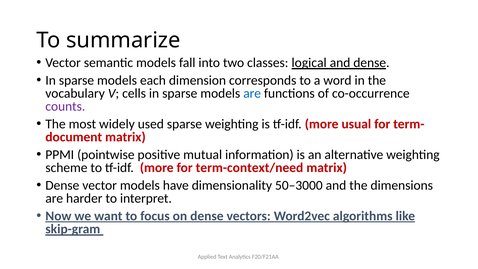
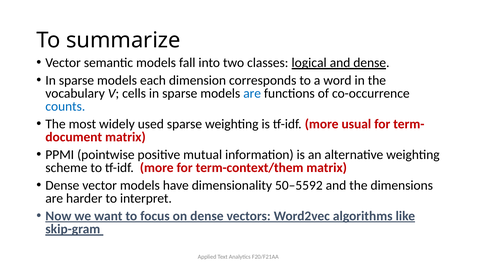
counts colour: purple -> blue
term-context/need: term-context/need -> term-context/them
50–3000: 50–3000 -> 50–5592
